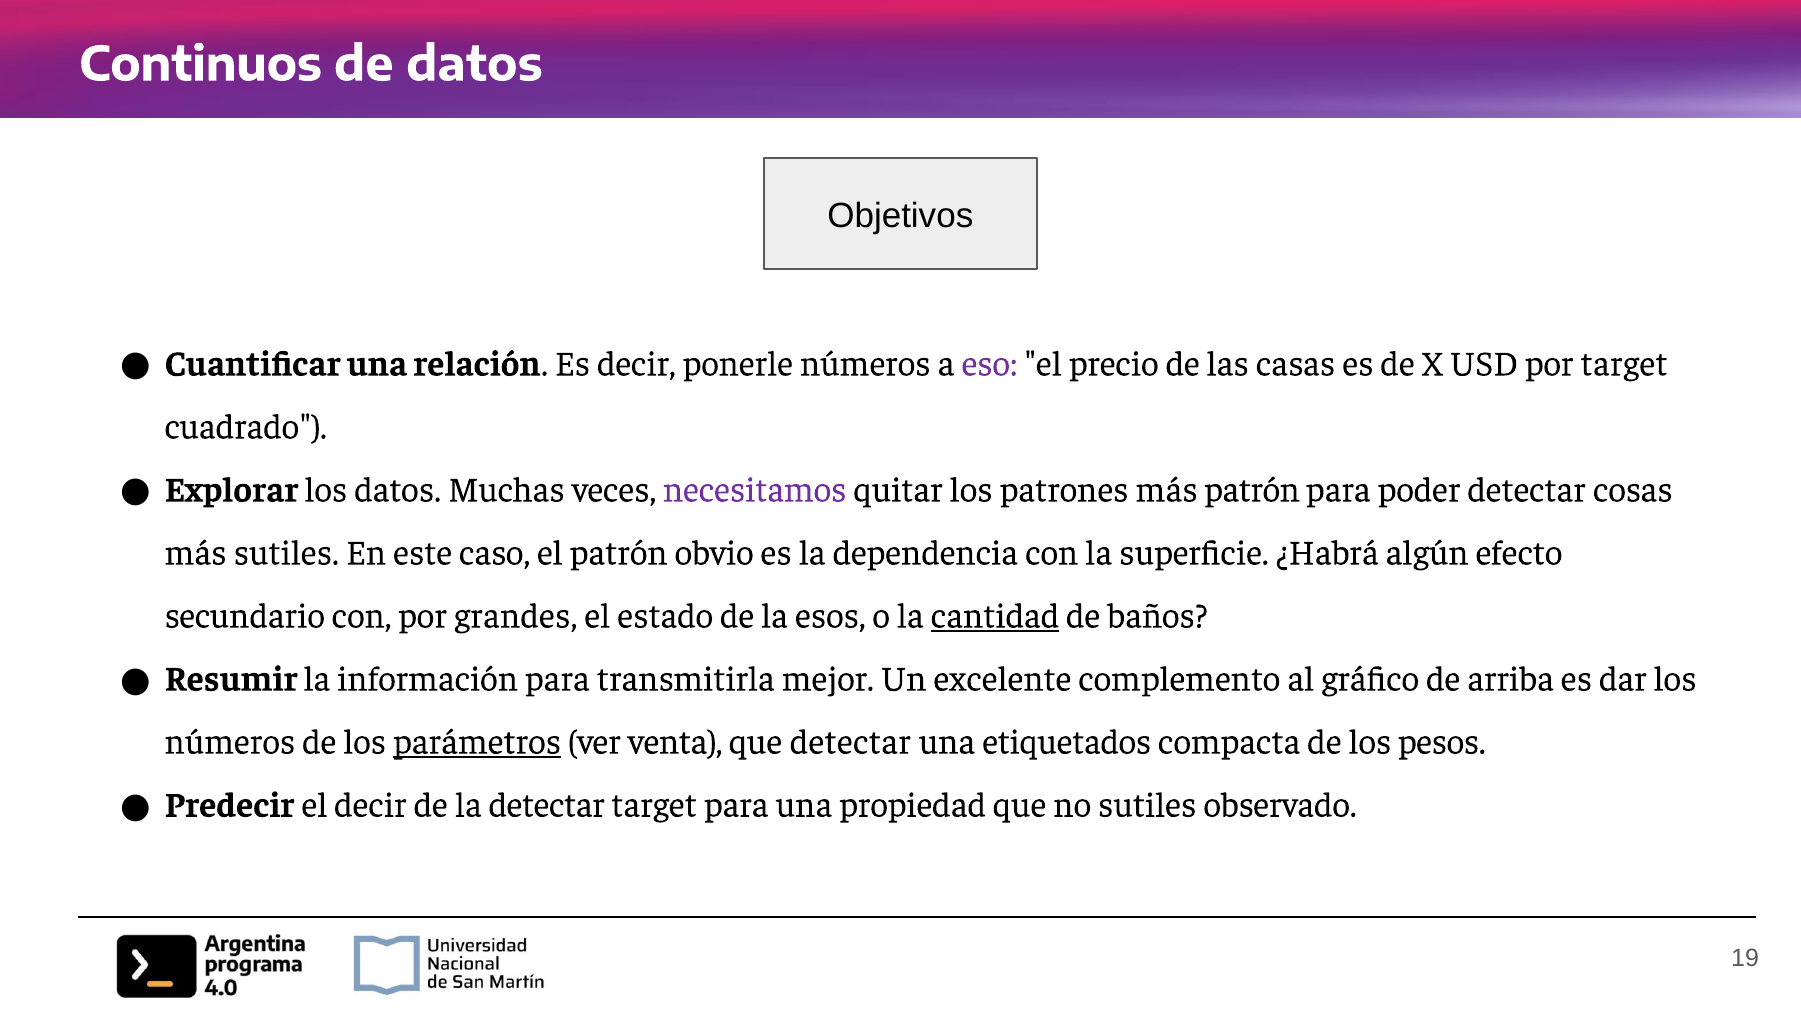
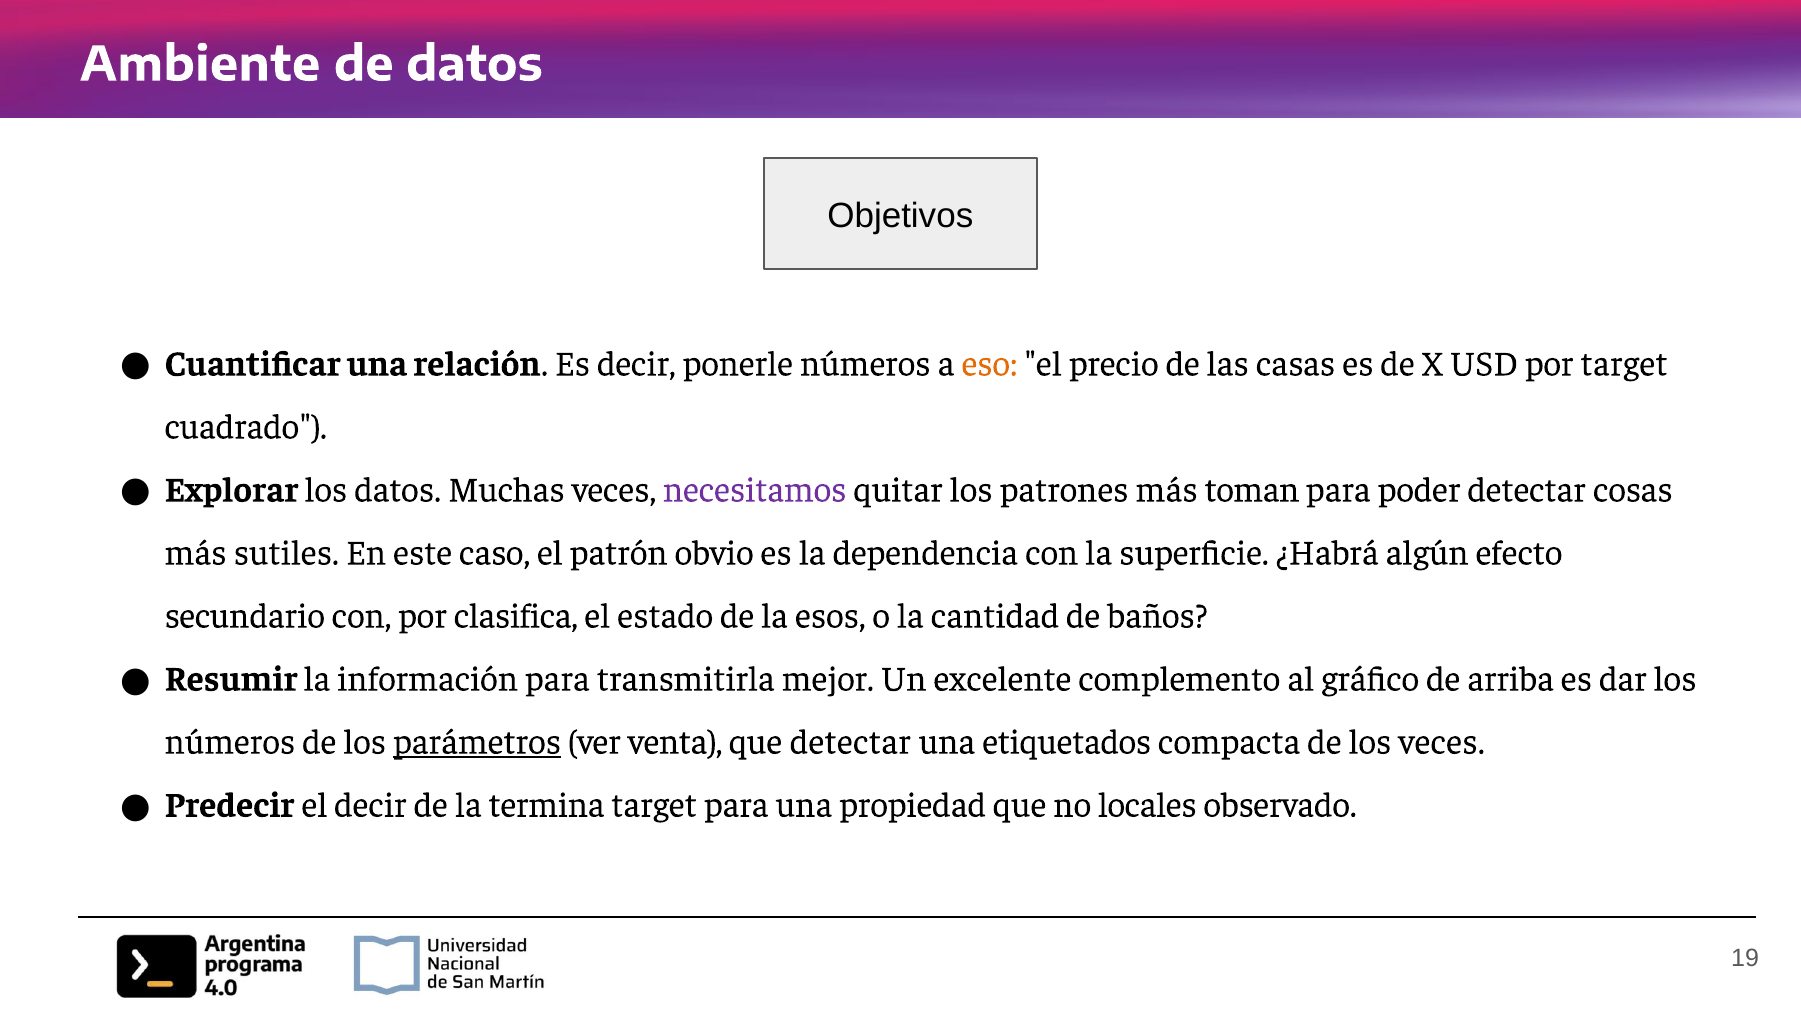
Continuos: Continuos -> Ambiente
eso colour: purple -> orange
más patrón: patrón -> toman
grandes: grandes -> clasifica
cantidad underline: present -> none
los pesos: pesos -> veces
la detectar: detectar -> termina
no sutiles: sutiles -> locales
